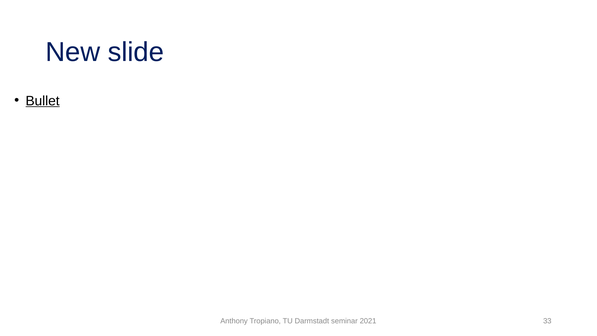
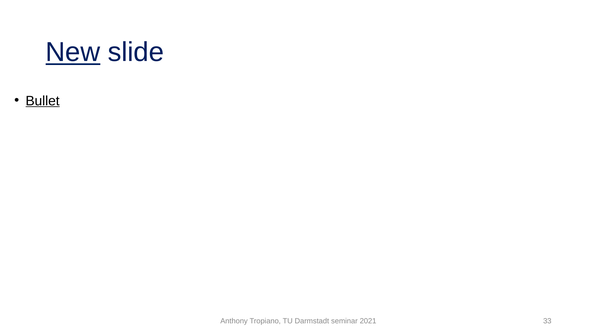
New underline: none -> present
